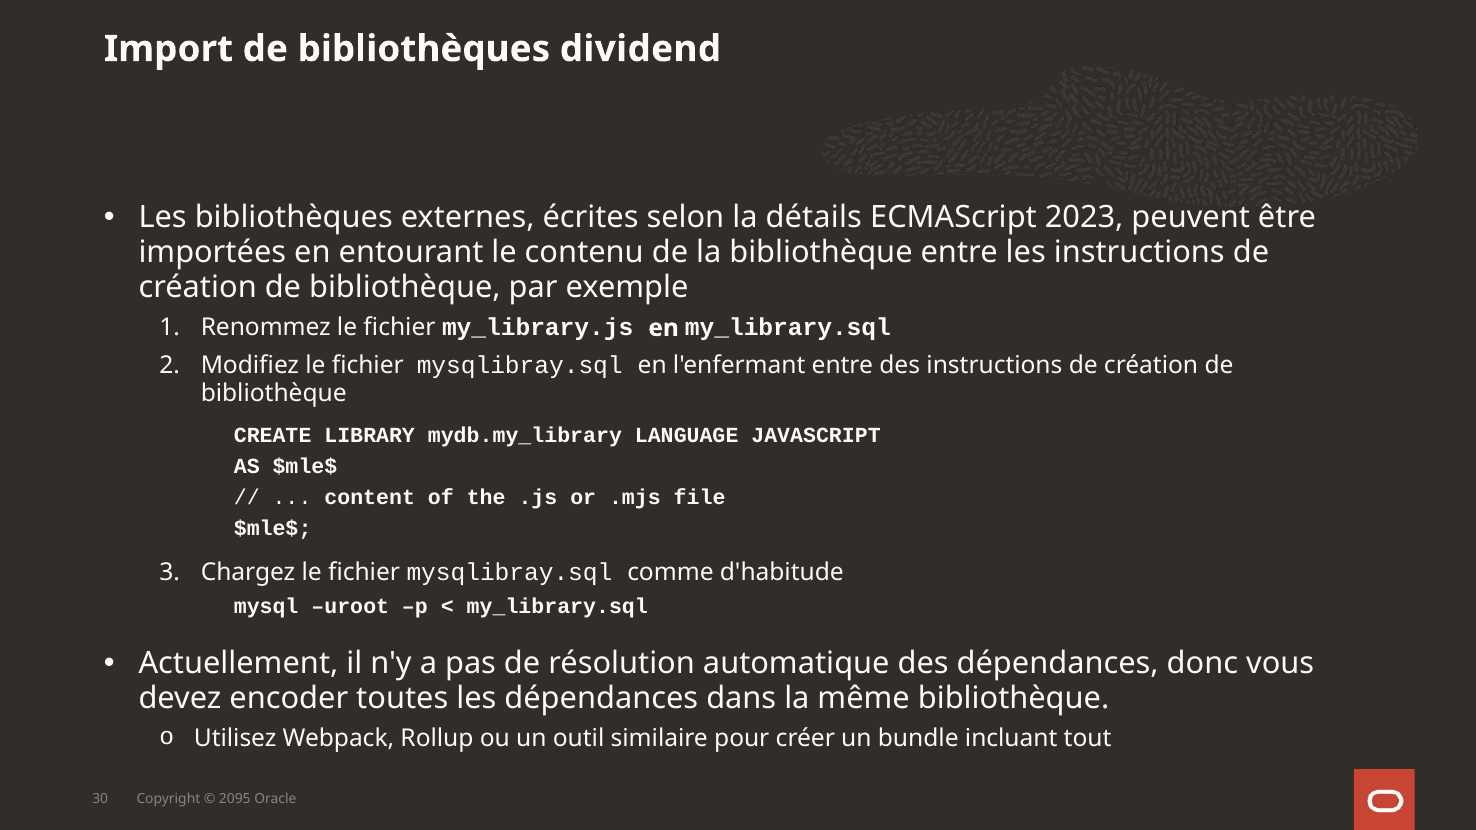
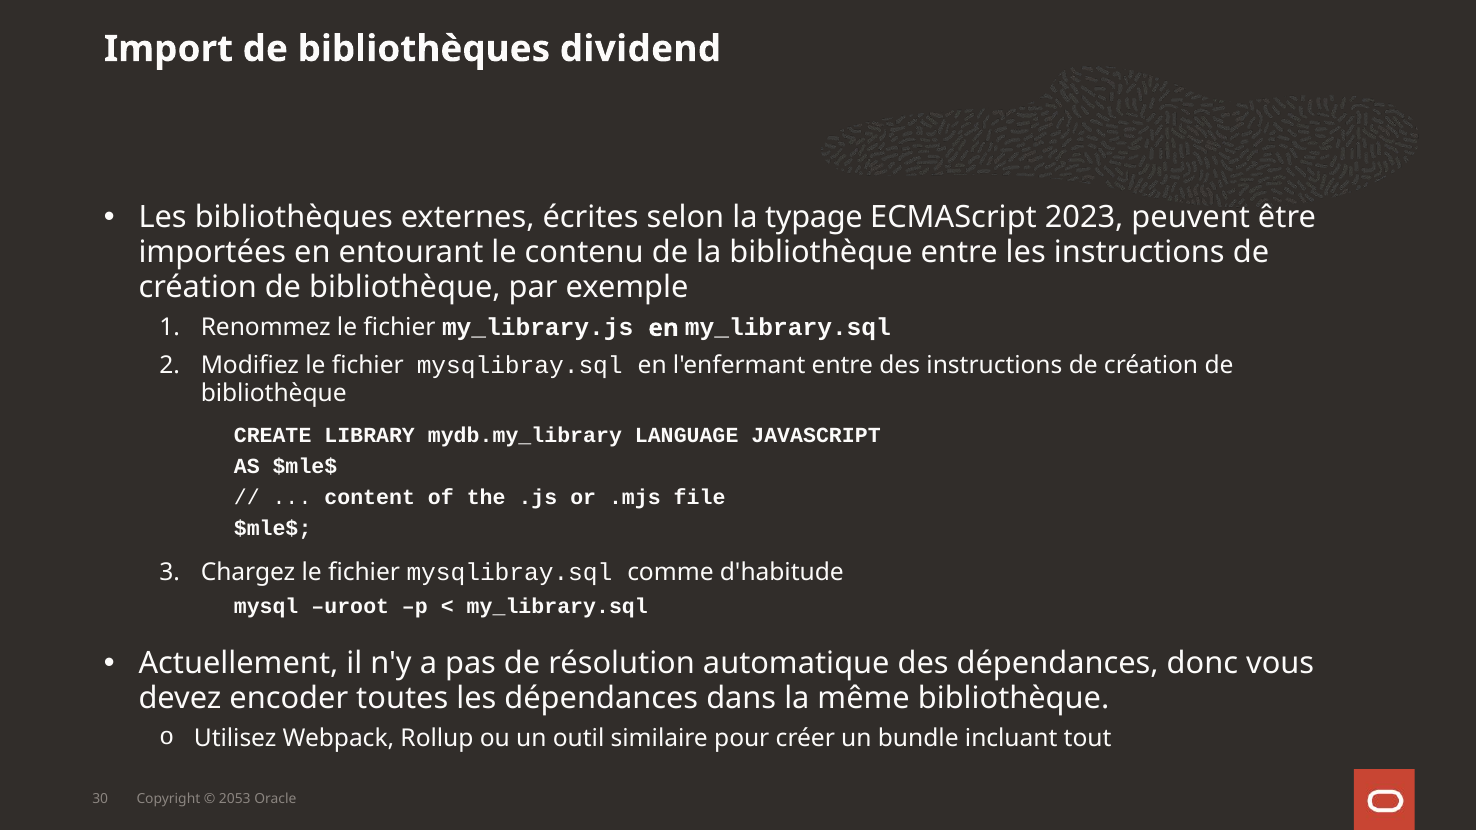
détails: détails -> typage
2095: 2095 -> 2053
